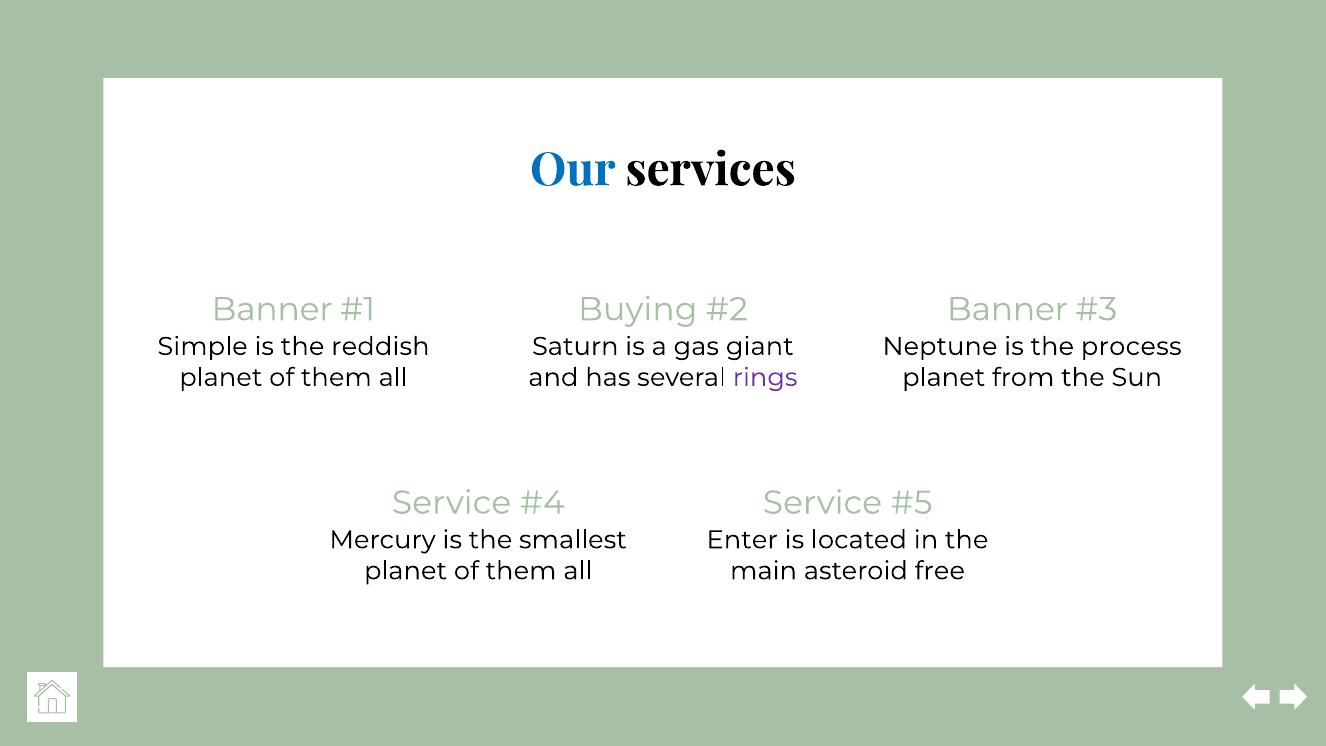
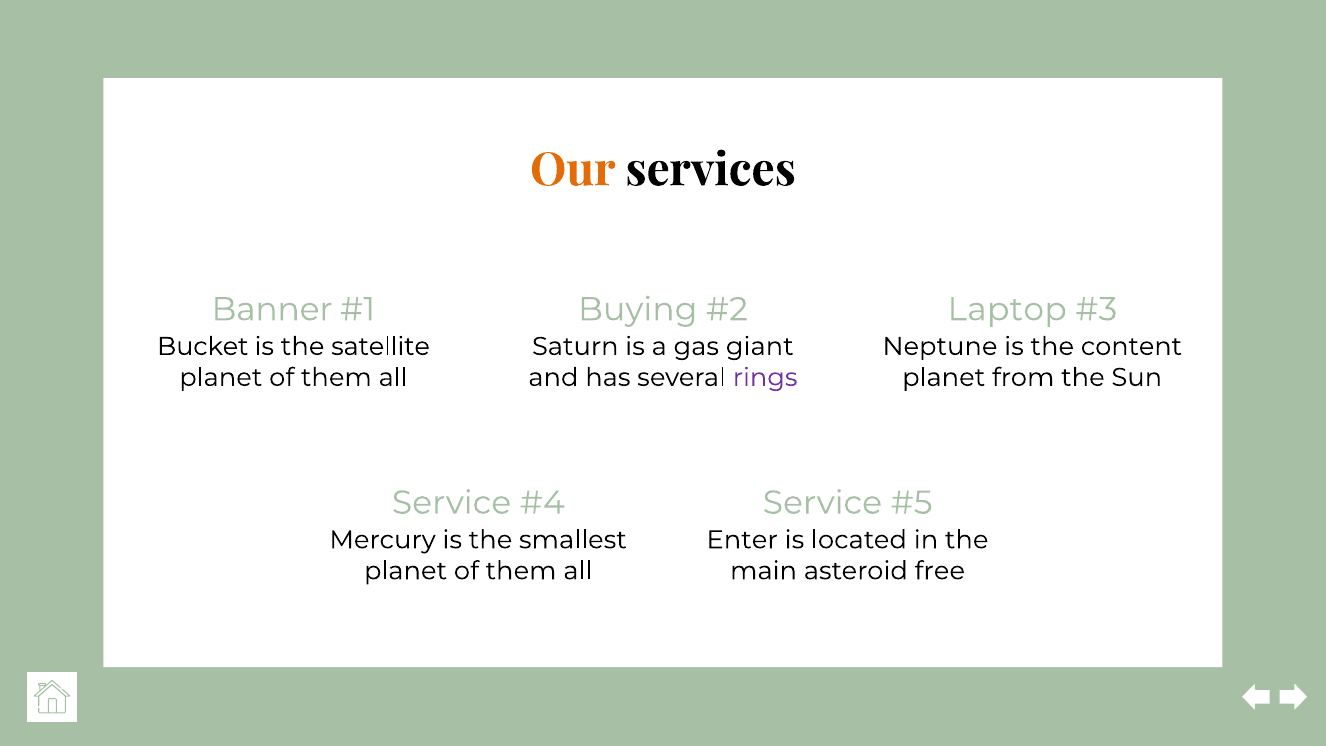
Our colour: blue -> orange
Banner at (1007, 309): Banner -> Laptop
Simple: Simple -> Bucket
reddish: reddish -> satellite
process: process -> content
